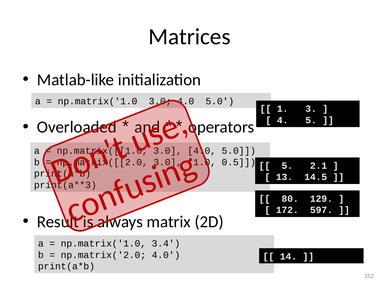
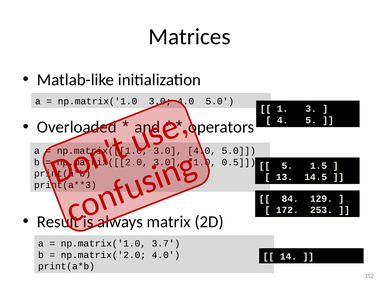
2.1: 2.1 -> 1.5
80: 80 -> 84
597: 597 -> 253
3.4: 3.4 -> 3.7
